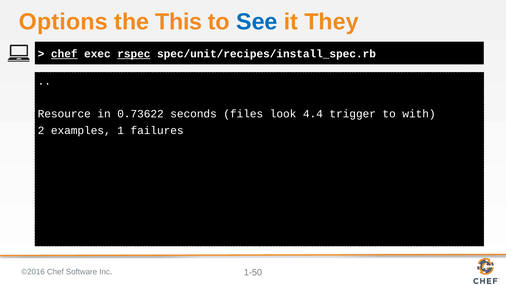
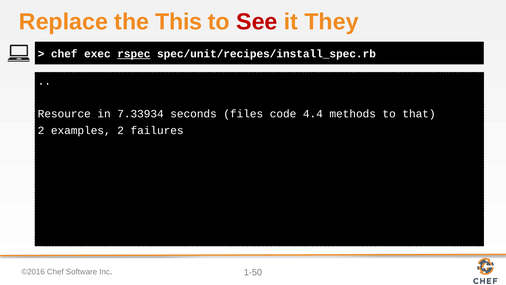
Options: Options -> Replace
See colour: blue -> red
chef at (64, 54) underline: present -> none
0.73622: 0.73622 -> 7.33934
look: look -> code
trigger: trigger -> methods
with: with -> that
examples 1: 1 -> 2
